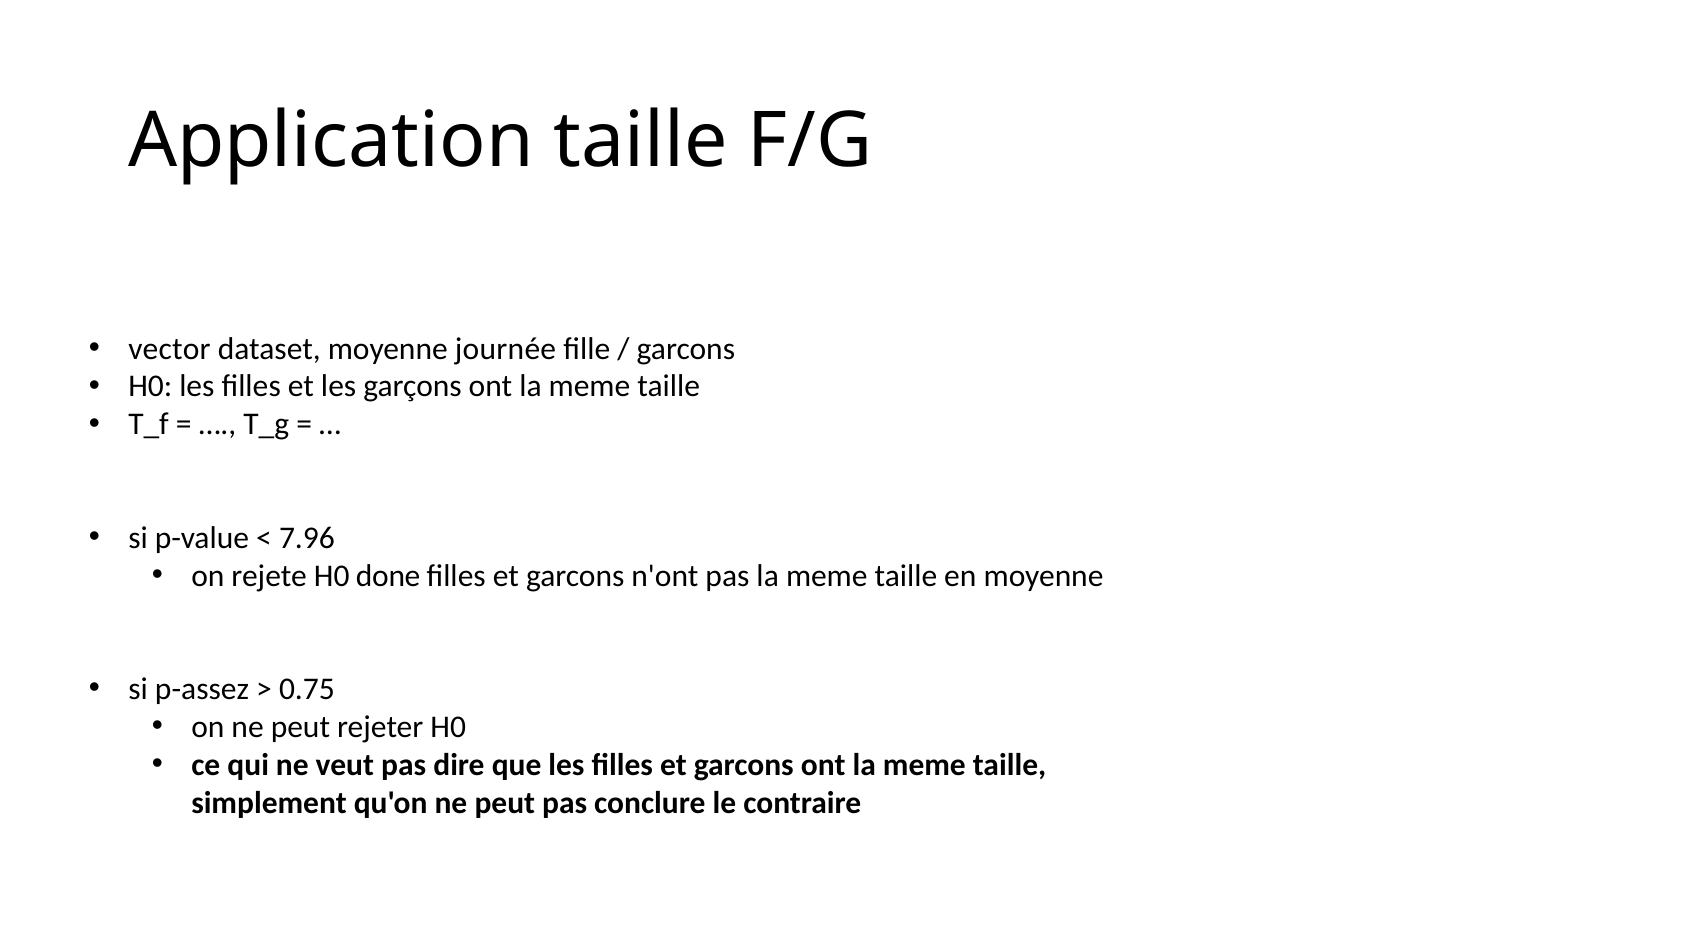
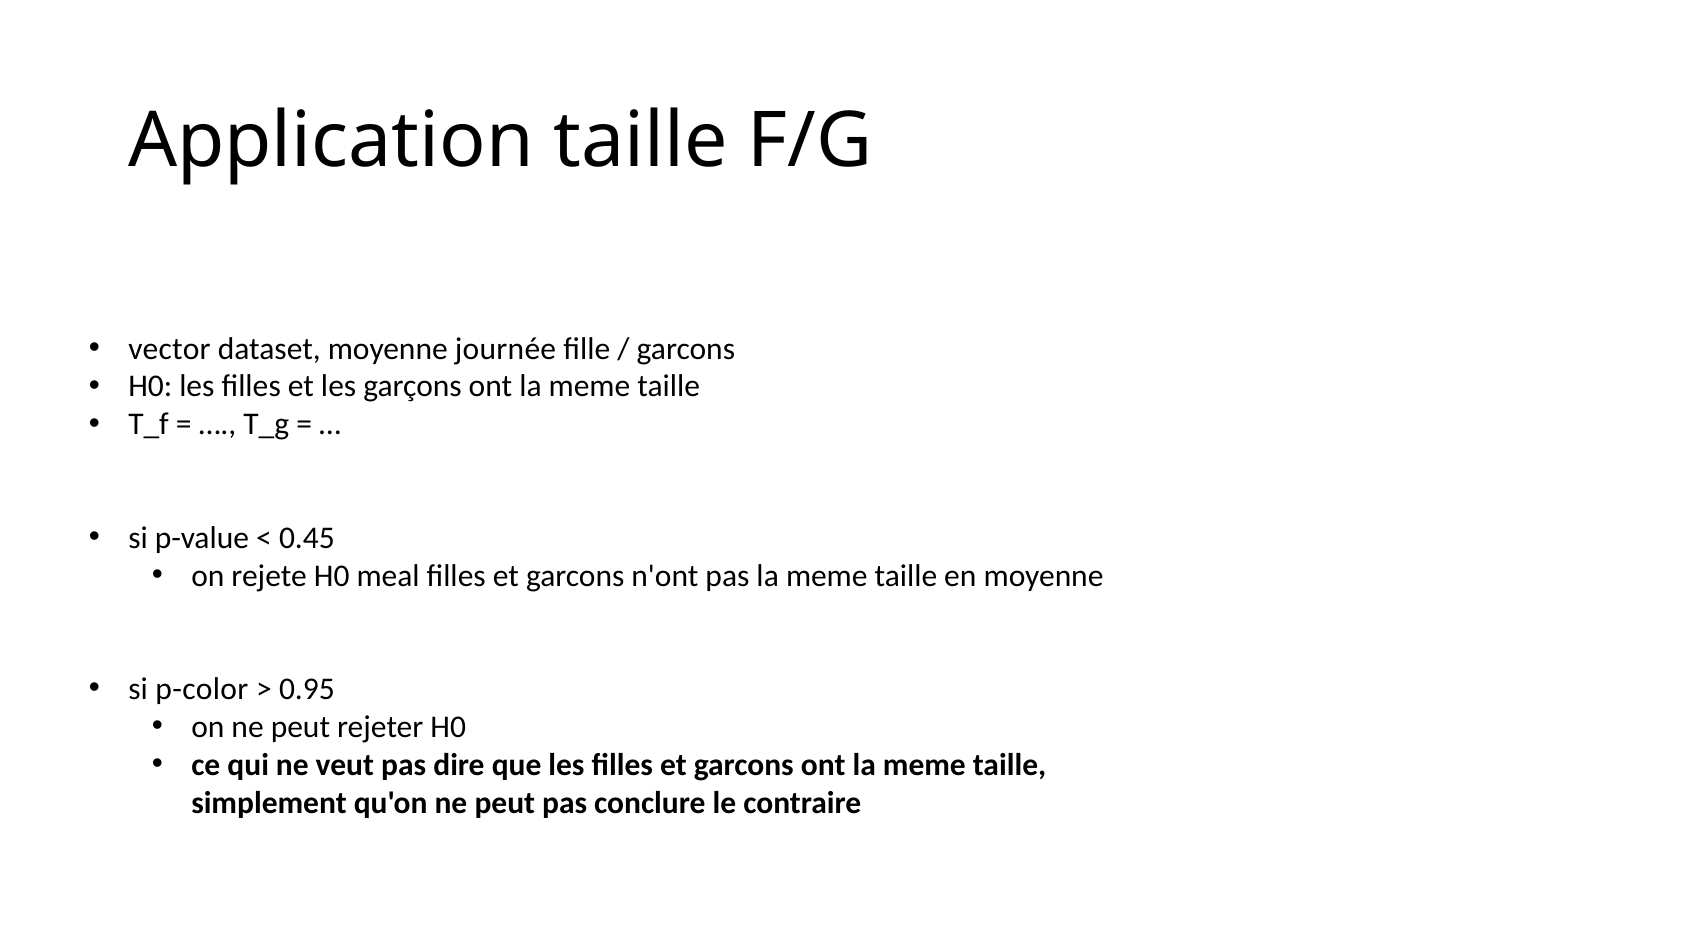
7.96: 7.96 -> 0.45
done: done -> meal
p-assez: p-assez -> p-color
0.75: 0.75 -> 0.95
